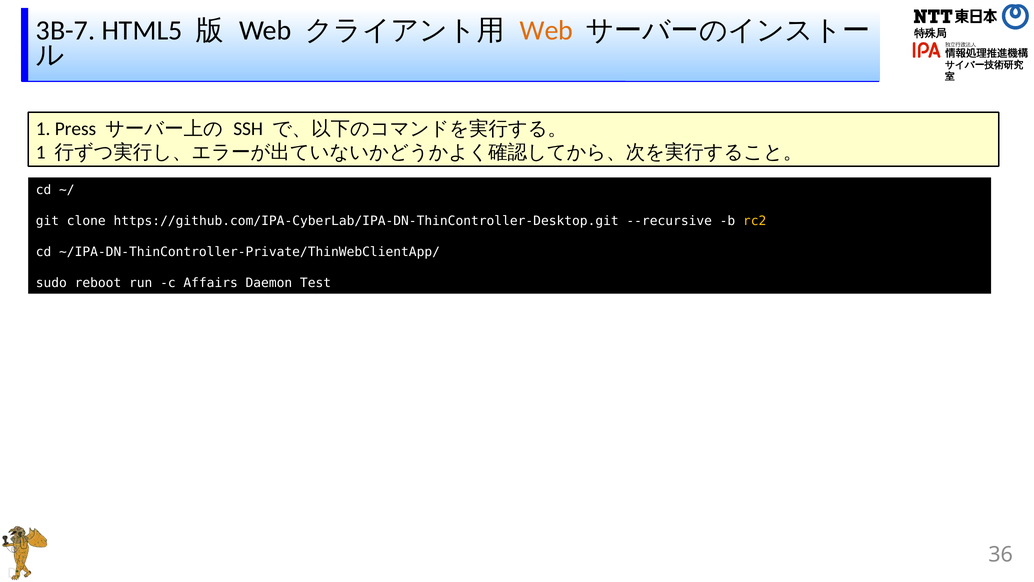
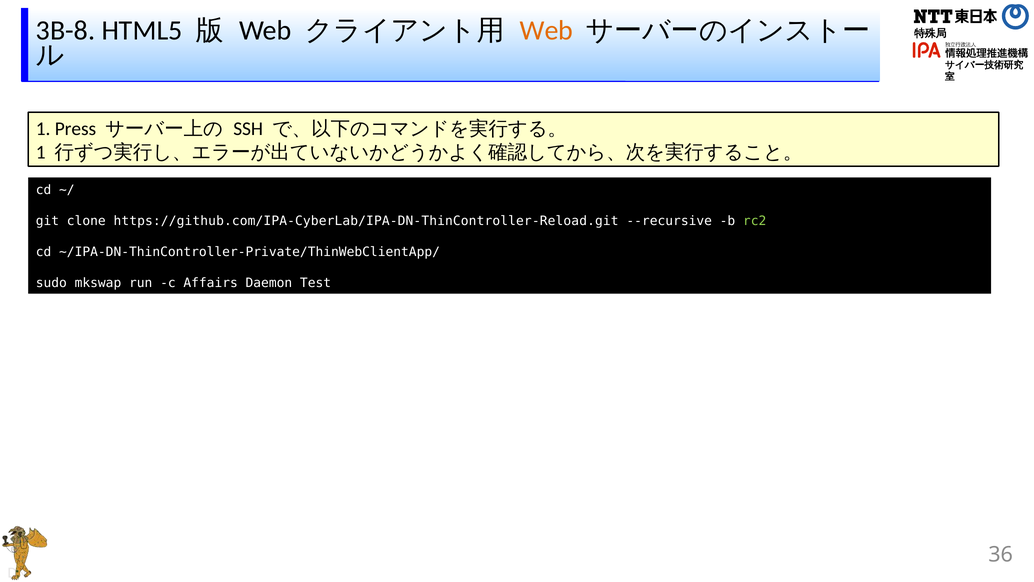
3B-7: 3B-7 -> 3B-8
https://github.com/IPA-CyberLab/IPA-DN-ThinController-Desktop.git: https://github.com/IPA-CyberLab/IPA-DN-ThinController-Desktop.git -> https://github.com/IPA-CyberLab/IPA-DN-ThinController-Reload.git
rc2 colour: yellow -> light green
reboot: reboot -> mkswap
